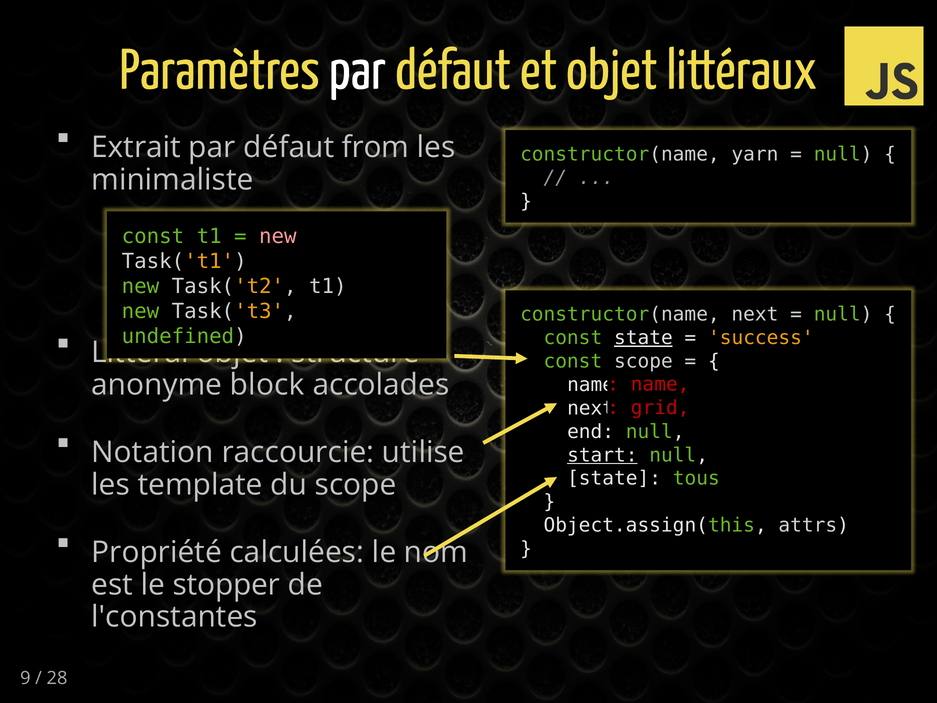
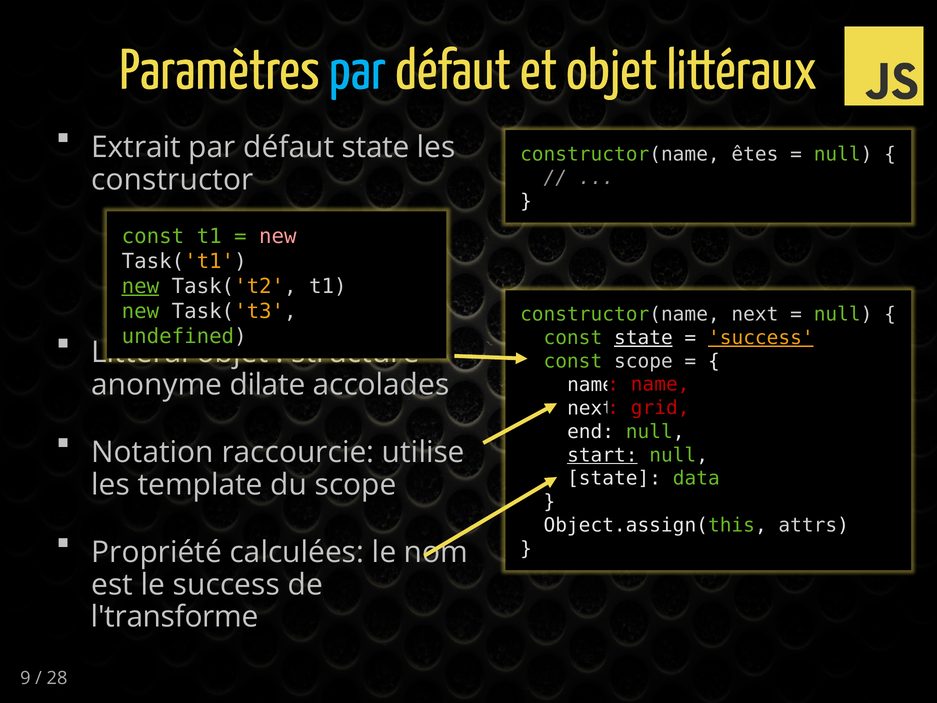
par at (357, 70) colour: white -> light blue
défaut from: from -> state
yarn: yarn -> êtes
minimaliste: minimaliste -> constructor
new at (140, 286) underline: none -> present
success at (761, 338) underline: none -> present
block: block -> dilate
tous: tous -> data
le stopper: stopper -> success
l'constantes: l'constantes -> l'transforme
